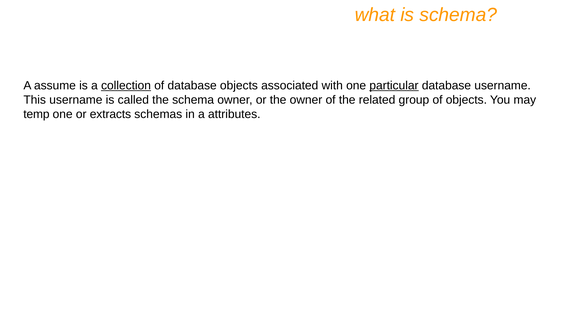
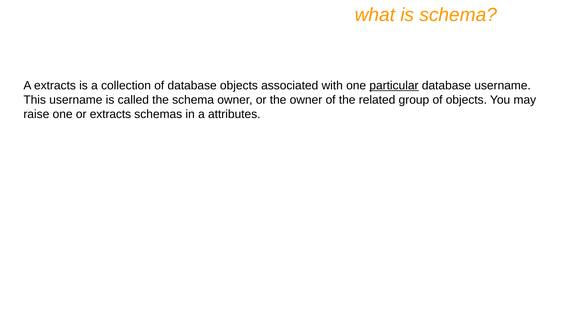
A assume: assume -> extracts
collection underline: present -> none
temp: temp -> raise
